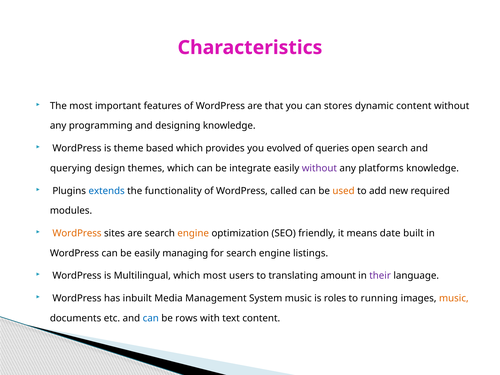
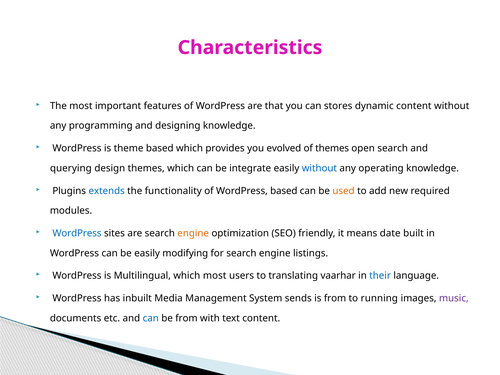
of queries: queries -> themes
without at (319, 168) colour: purple -> blue
platforms: platforms -> operating
WordPress called: called -> based
WordPress at (77, 233) colour: orange -> blue
managing: managing -> modifying
amount: amount -> vaarhar
their colour: purple -> blue
System music: music -> sends
is roles: roles -> from
music at (454, 298) colour: orange -> purple
be rows: rows -> from
